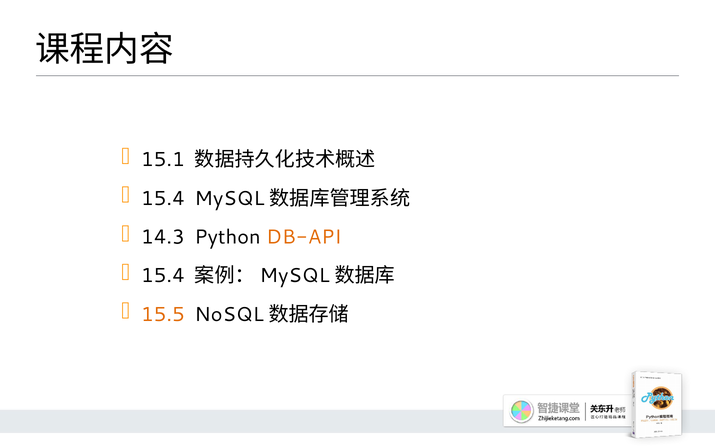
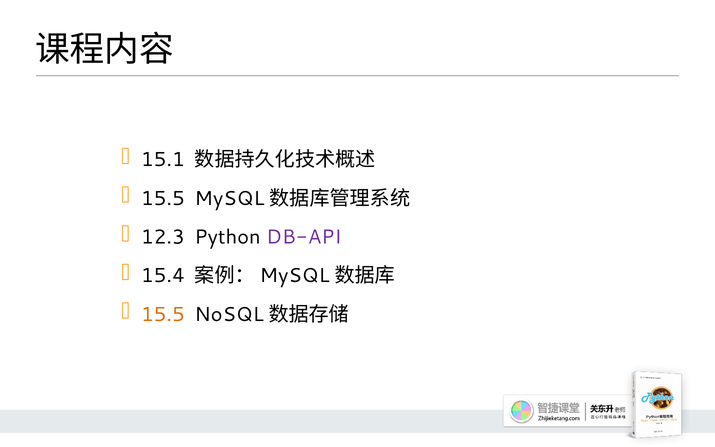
15.4 at (163, 198): 15.4 -> 15.5
14.3: 14.3 -> 12.3
DB-API colour: orange -> purple
